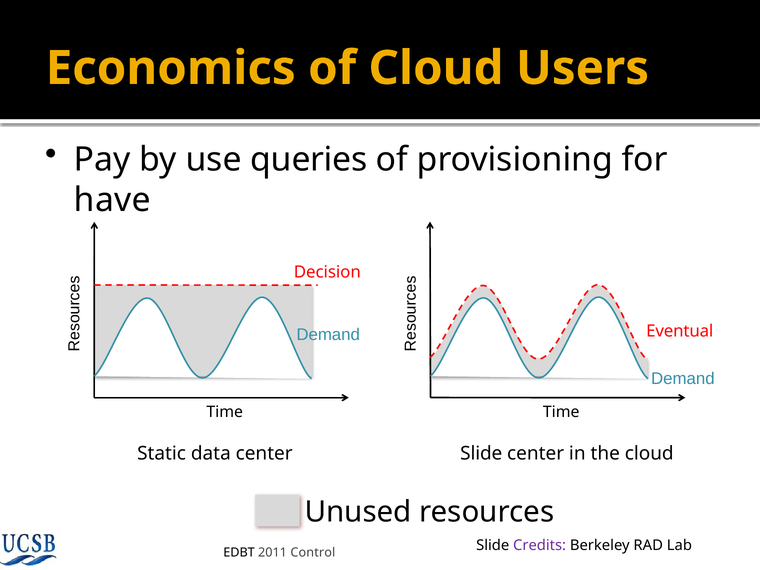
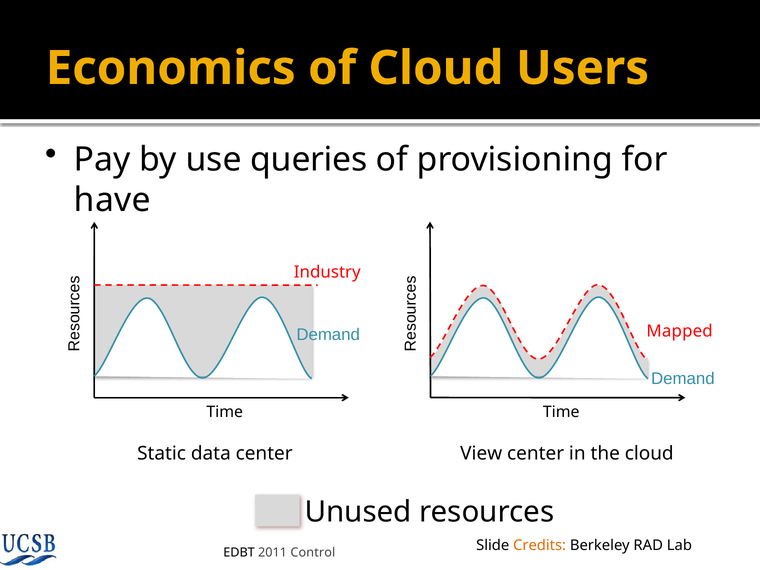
Decision: Decision -> Industry
Eventual: Eventual -> Mapped
center Slide: Slide -> View
Credits colour: purple -> orange
